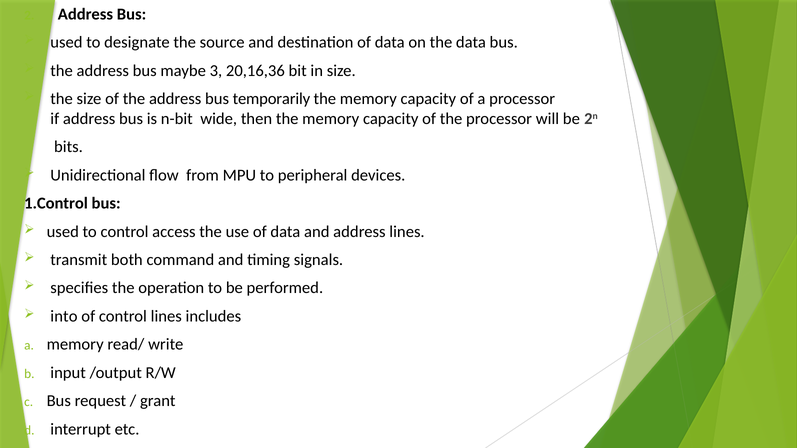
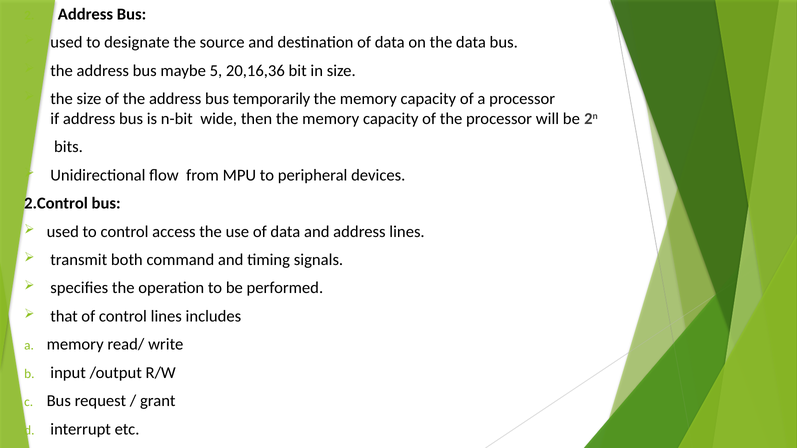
3: 3 -> 5
1.Control: 1.Control -> 2.Control
into: into -> that
